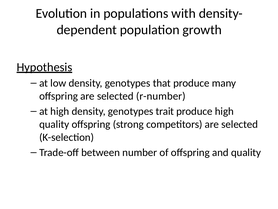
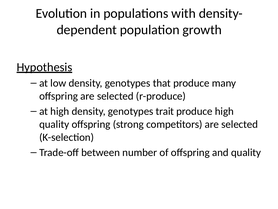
r-number: r-number -> r-produce
